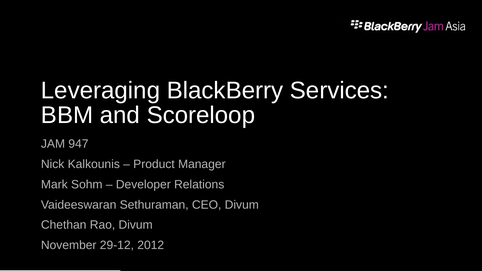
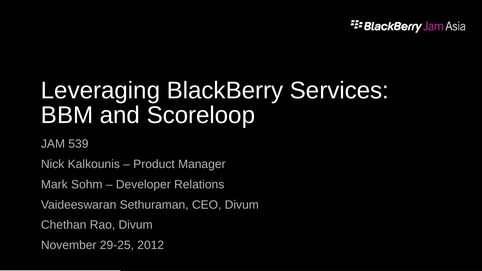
947: 947 -> 539
29-12: 29-12 -> 29-25
